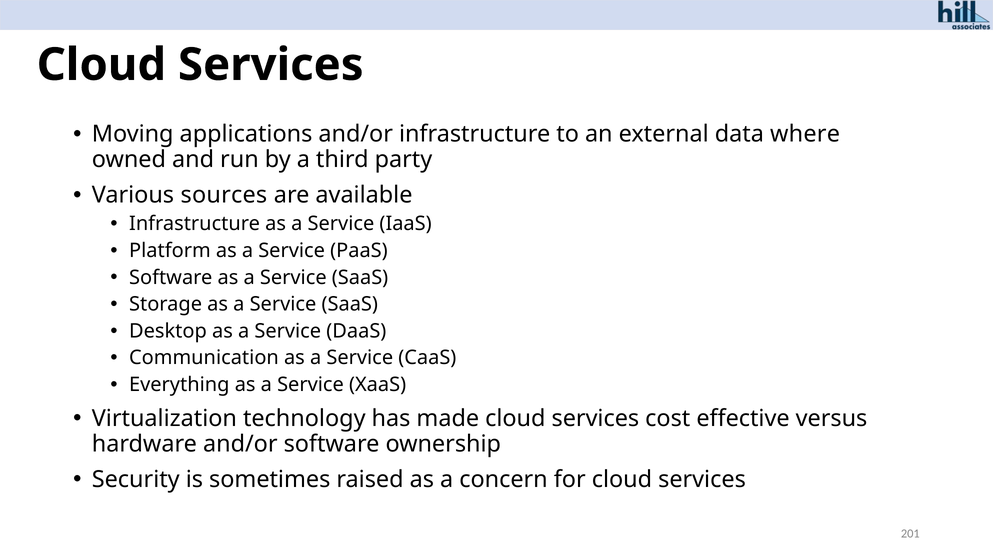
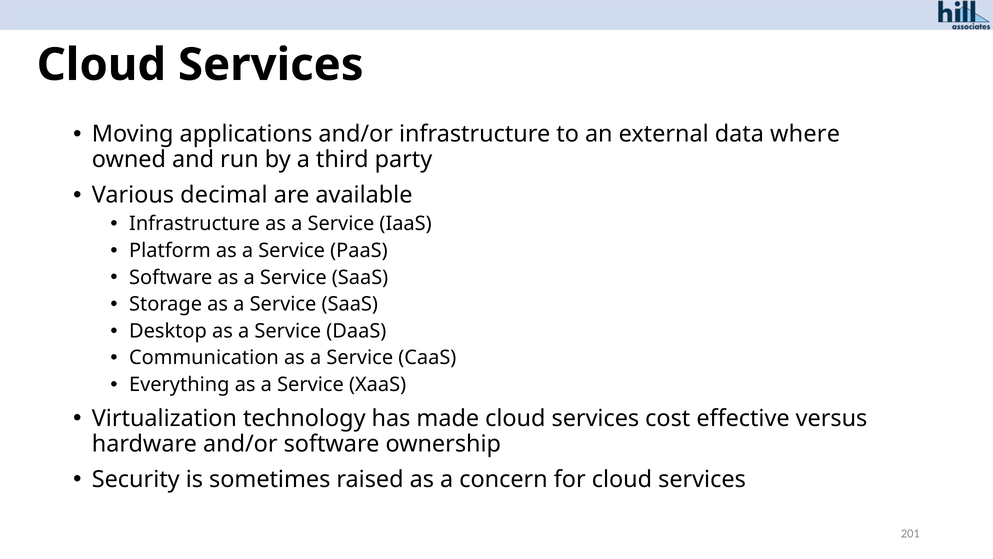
sources: sources -> decimal
